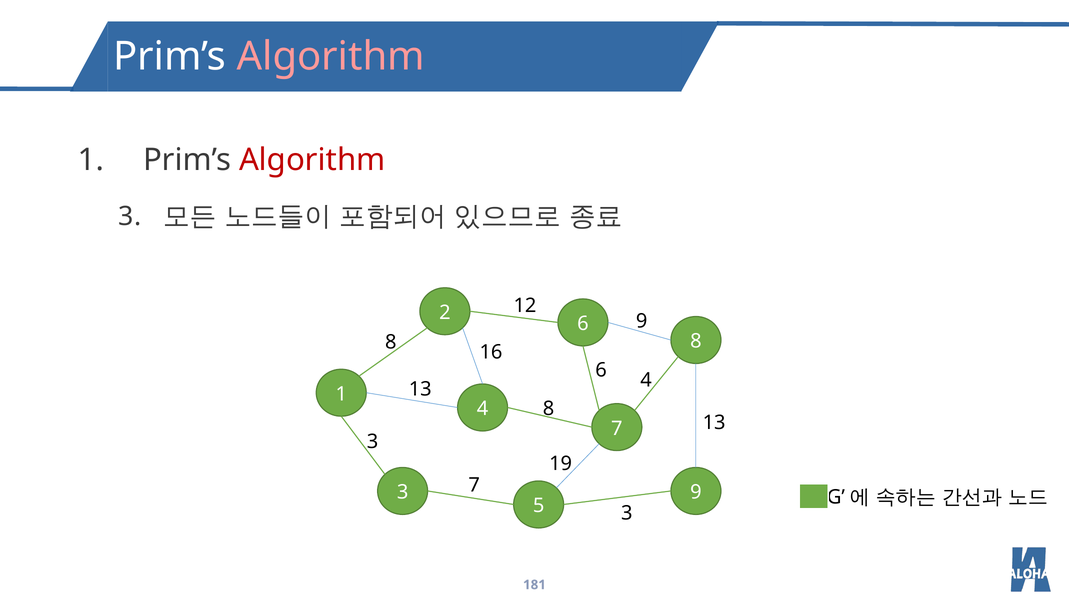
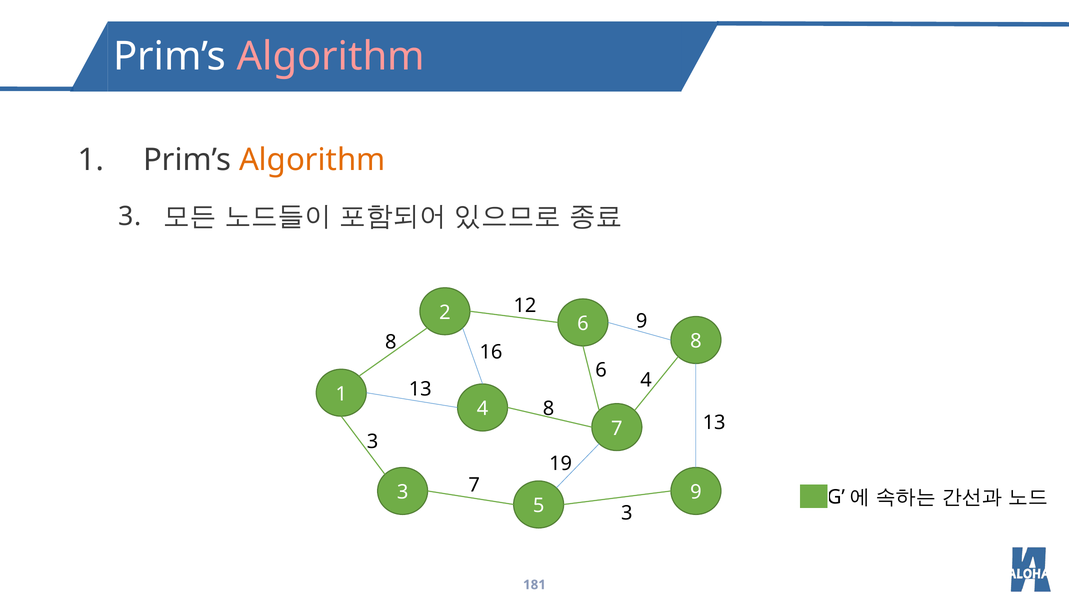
Algorithm at (312, 160) colour: red -> orange
